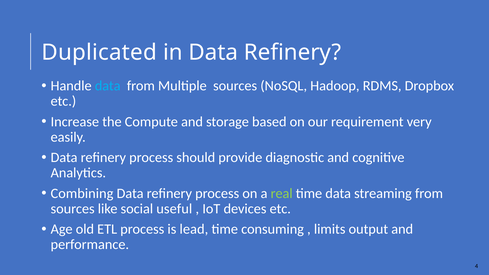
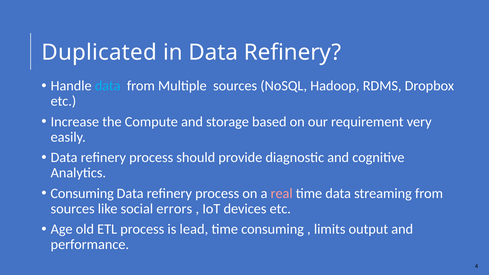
Combining at (82, 193): Combining -> Consuming
real colour: light green -> pink
useful: useful -> errors
